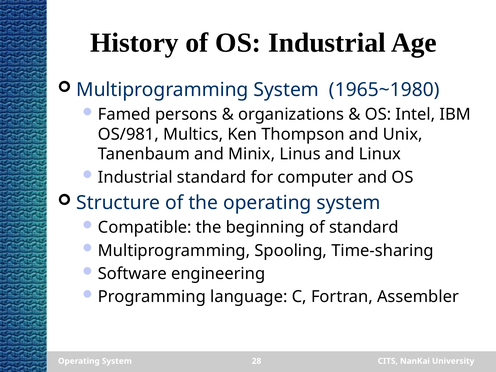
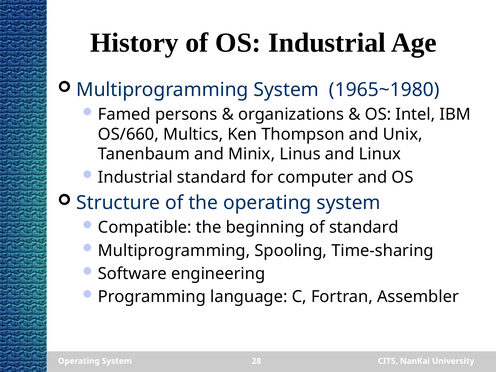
OS/981: OS/981 -> OS/660
